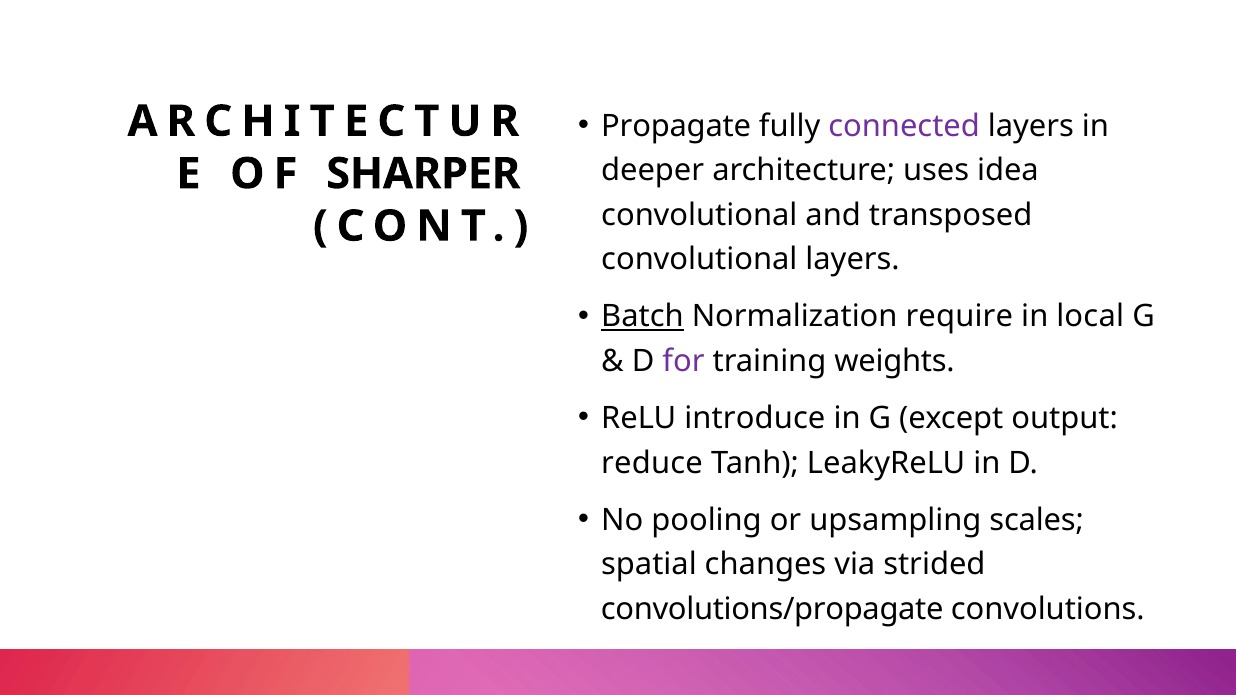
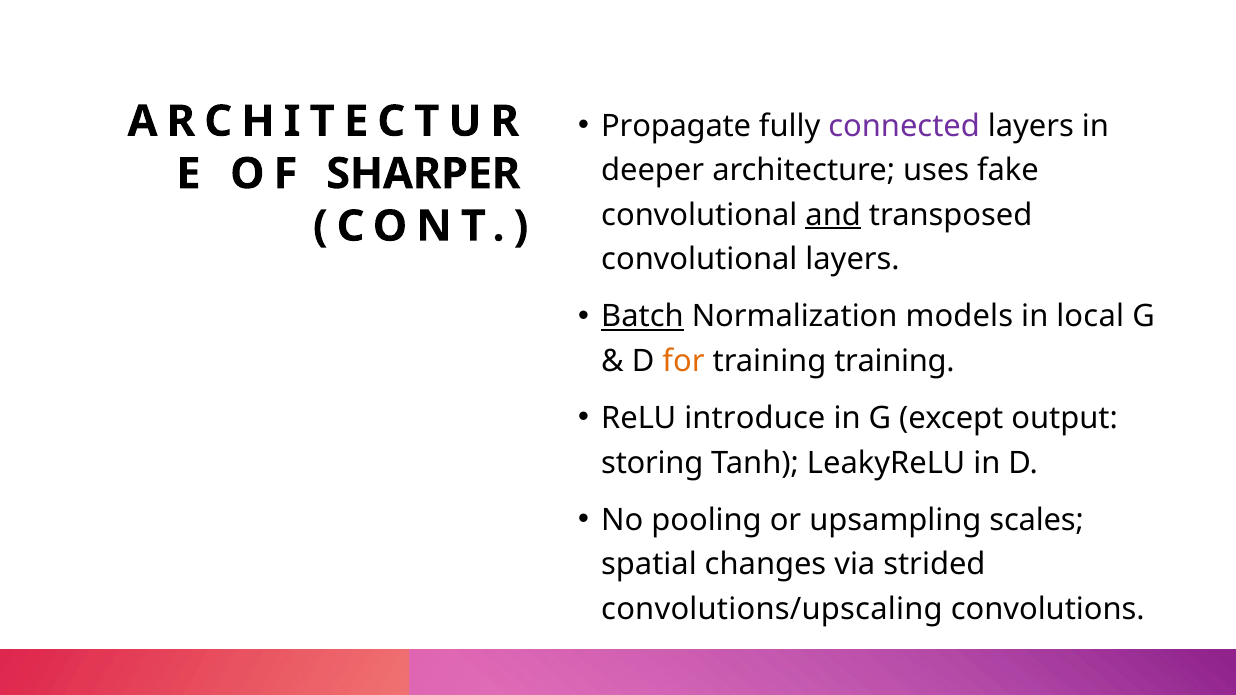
idea: idea -> fake
and underline: none -> present
require: require -> models
for colour: purple -> orange
training weights: weights -> training
reduce: reduce -> storing
convolutions/propagate: convolutions/propagate -> convolutions/upscaling
